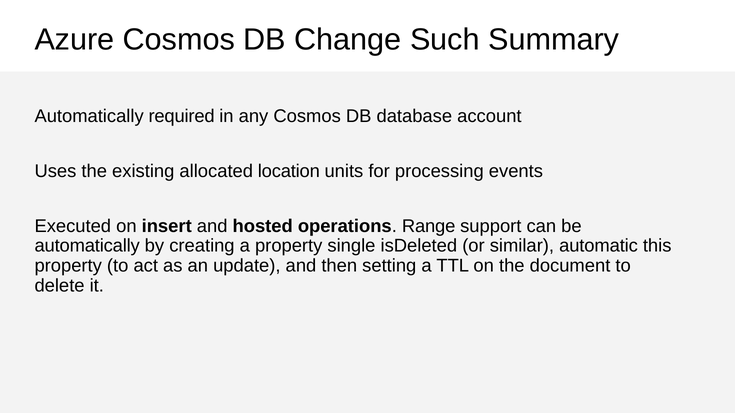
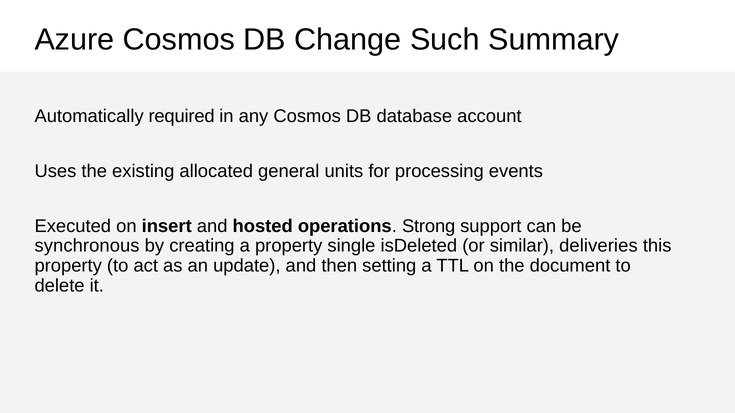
location: location -> general
Range: Range -> Strong
automatically at (87, 246): automatically -> synchronous
automatic: automatic -> deliveries
